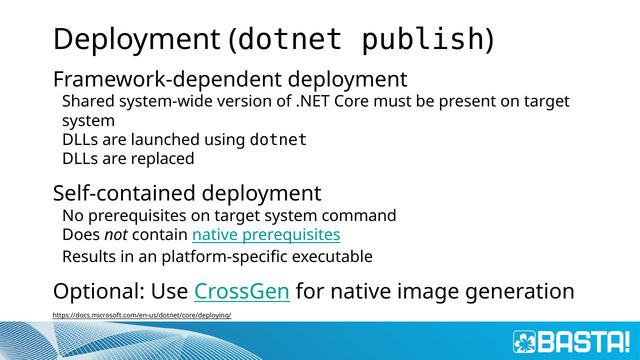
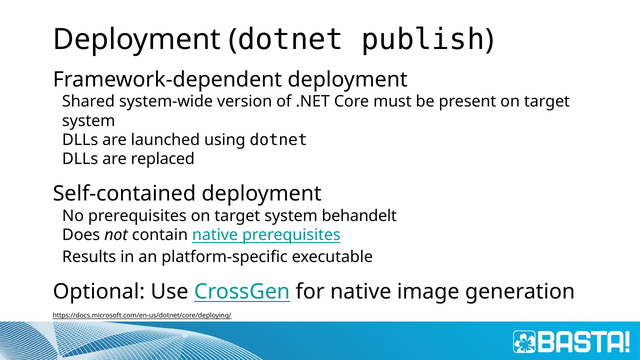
command: command -> behandelt
